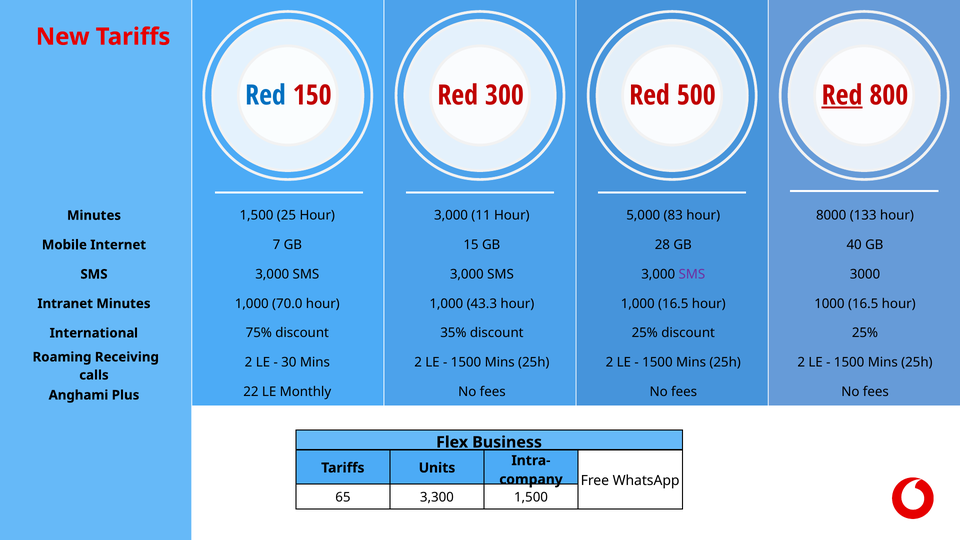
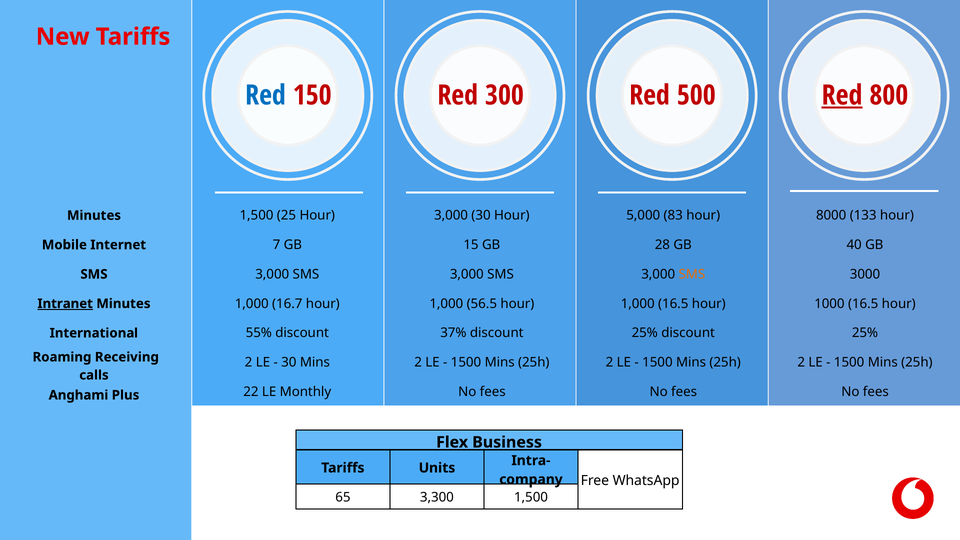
3,000 11: 11 -> 30
SMS at (692, 274) colour: purple -> orange
70.0: 70.0 -> 16.7
43.3: 43.3 -> 56.5
Intranet underline: none -> present
75%: 75% -> 55%
35%: 35% -> 37%
